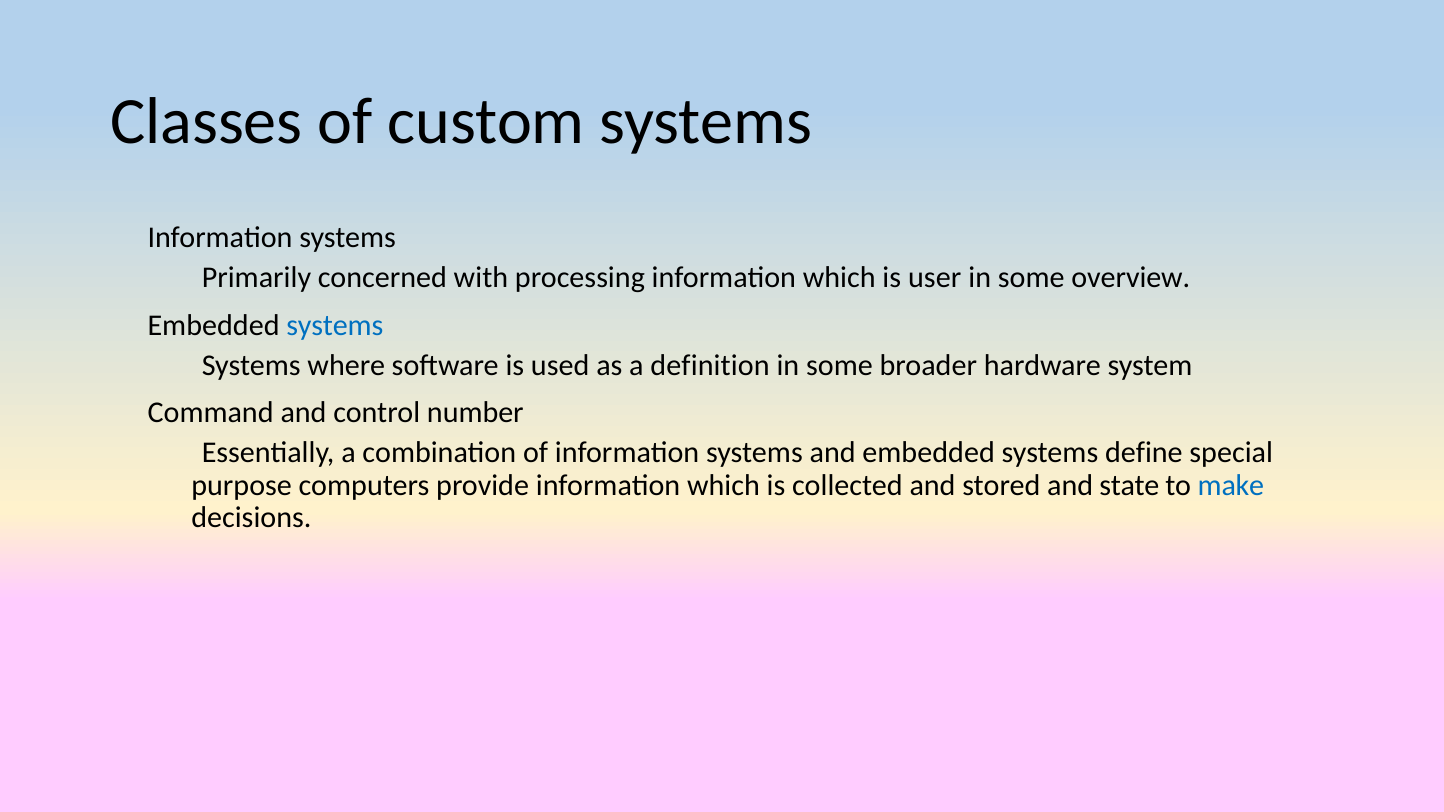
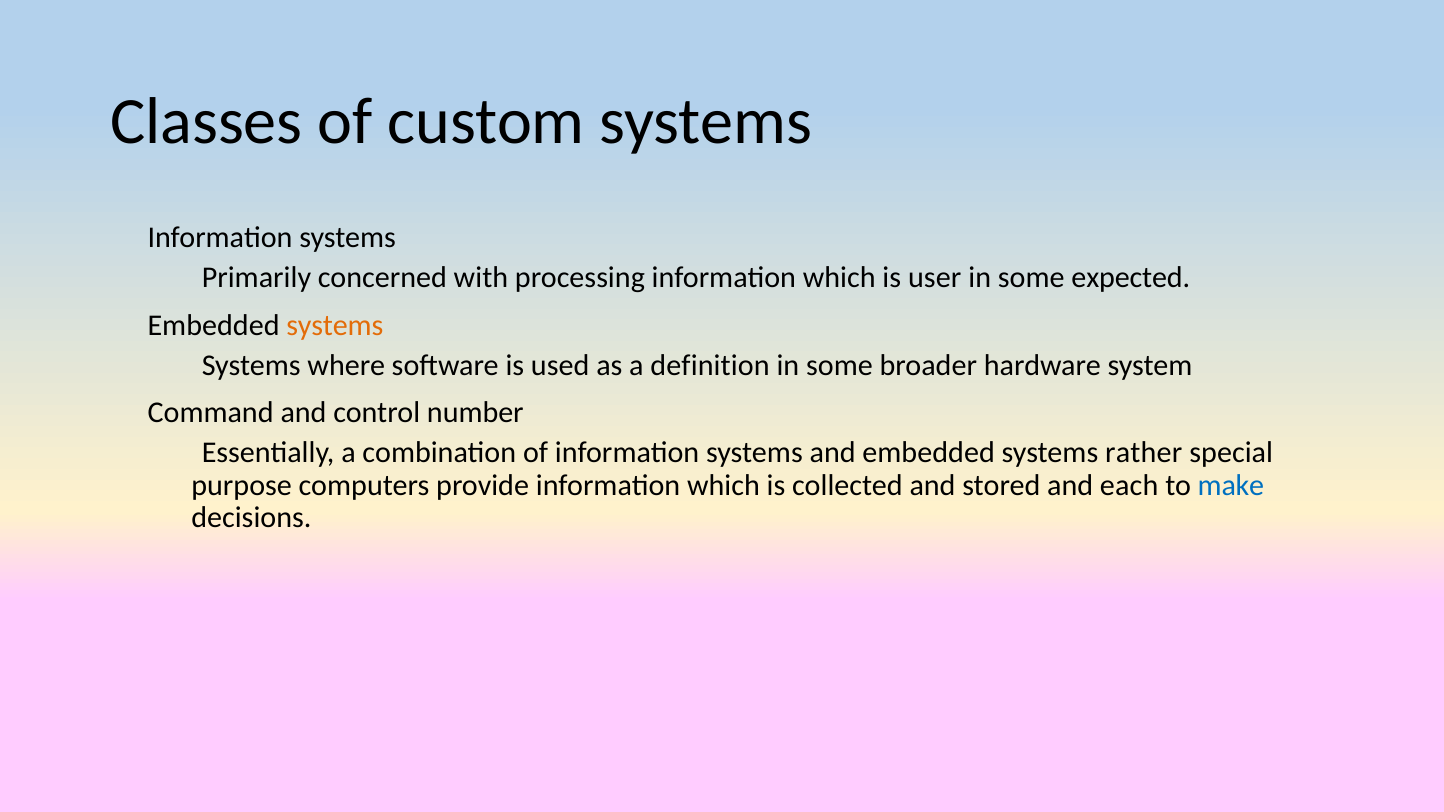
overview: overview -> expected
systems at (335, 325) colour: blue -> orange
define: define -> rather
state: state -> each
